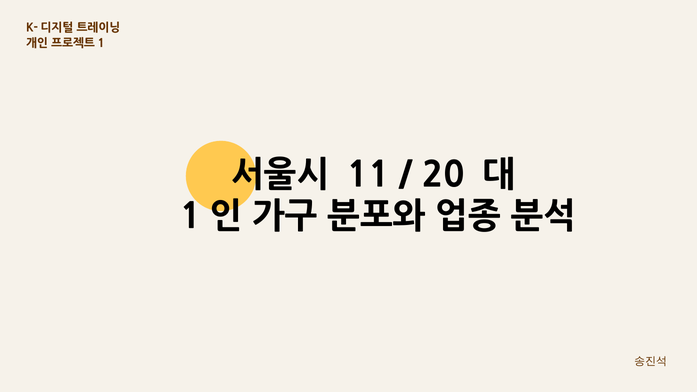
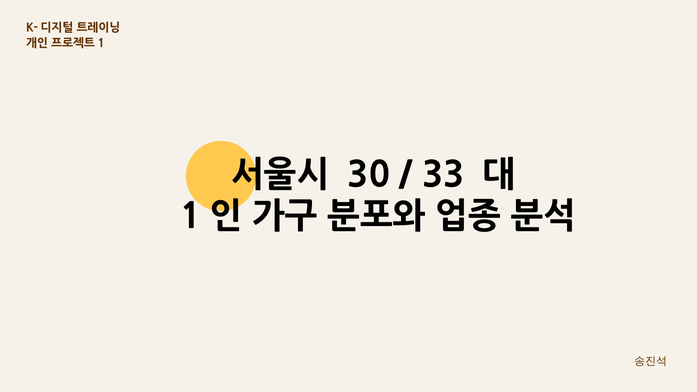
11: 11 -> 30
20: 20 -> 33
